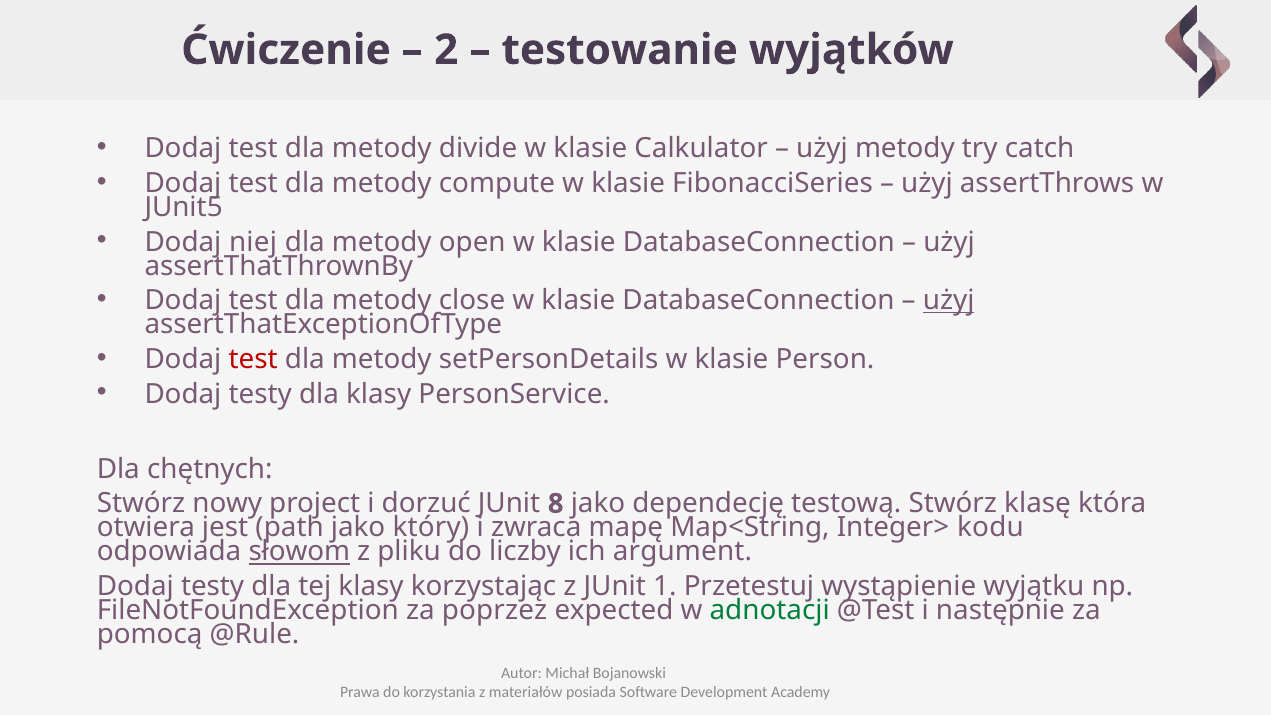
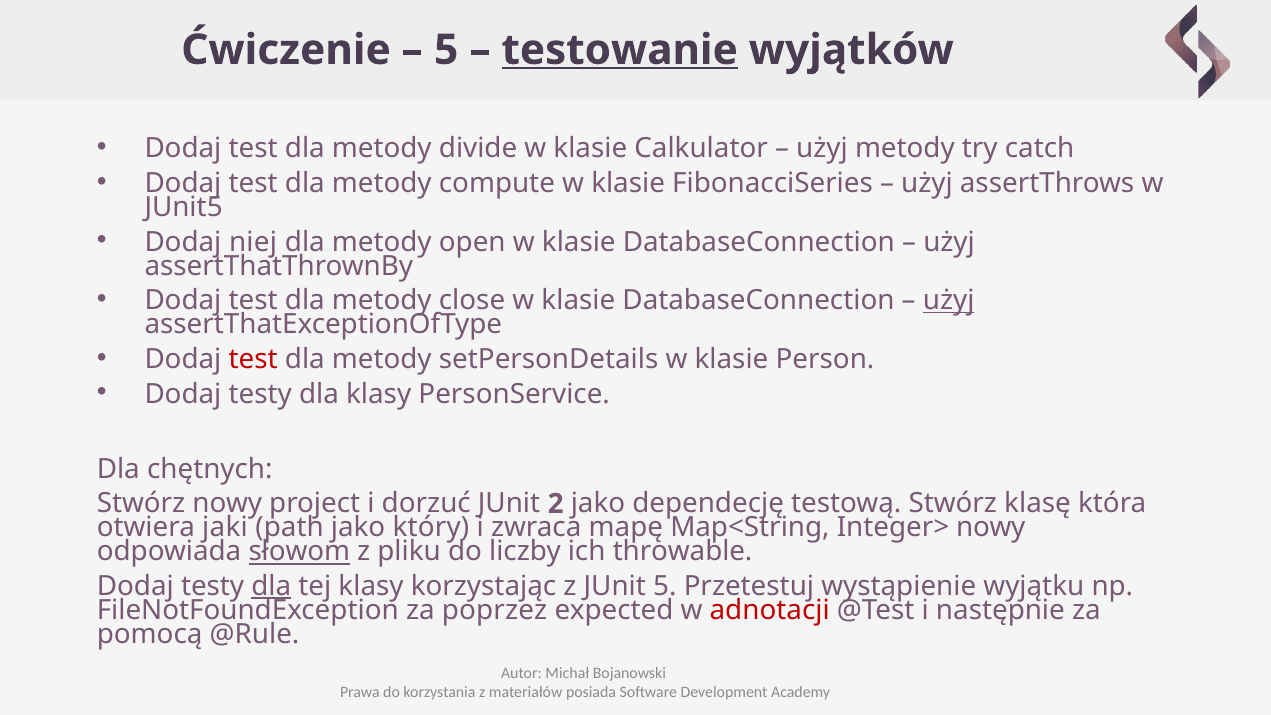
2 at (446, 50): 2 -> 5
testowanie underline: none -> present
8: 8 -> 2
jest: jest -> jaki
Integer> kodu: kodu -> nowy
argument: argument -> throwable
dla at (271, 586) underline: none -> present
JUnit 1: 1 -> 5
adnotacji colour: green -> red
